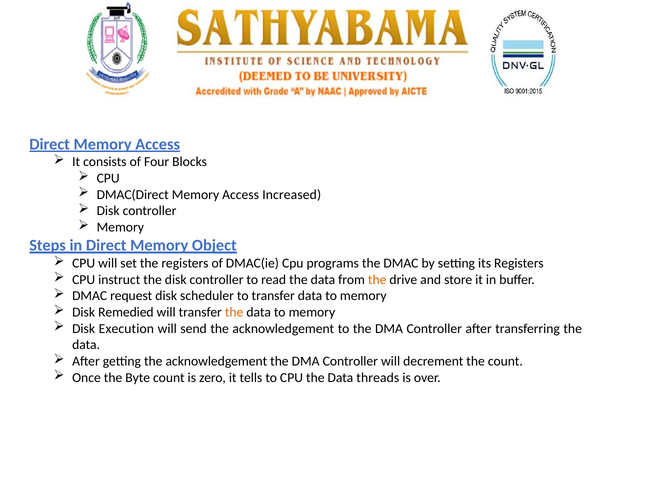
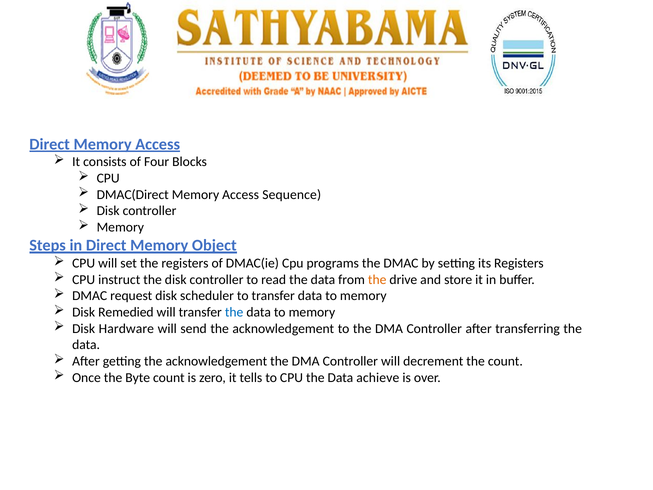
Increased: Increased -> Sequence
the at (234, 312) colour: orange -> blue
Execution: Execution -> Hardware
threads: threads -> achieve
